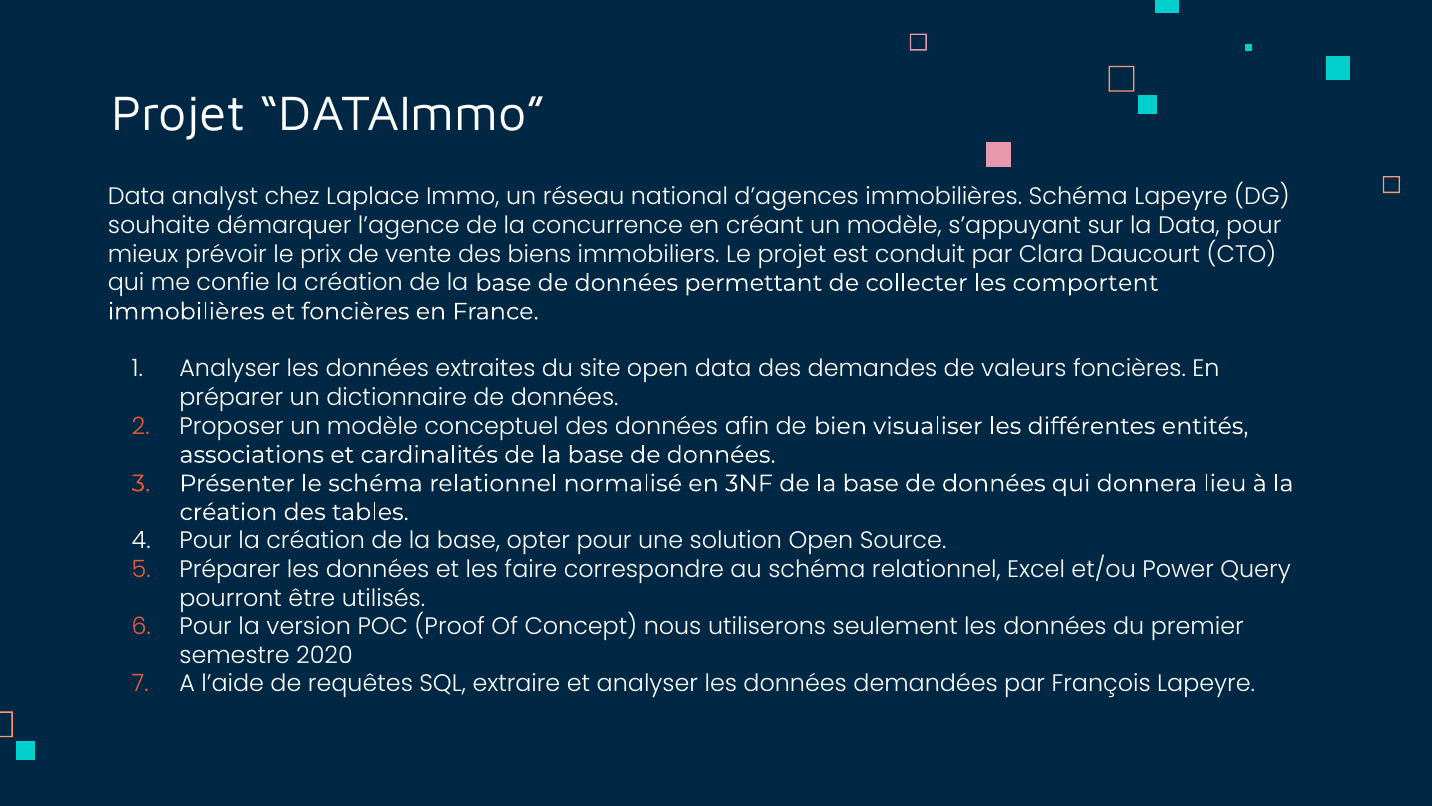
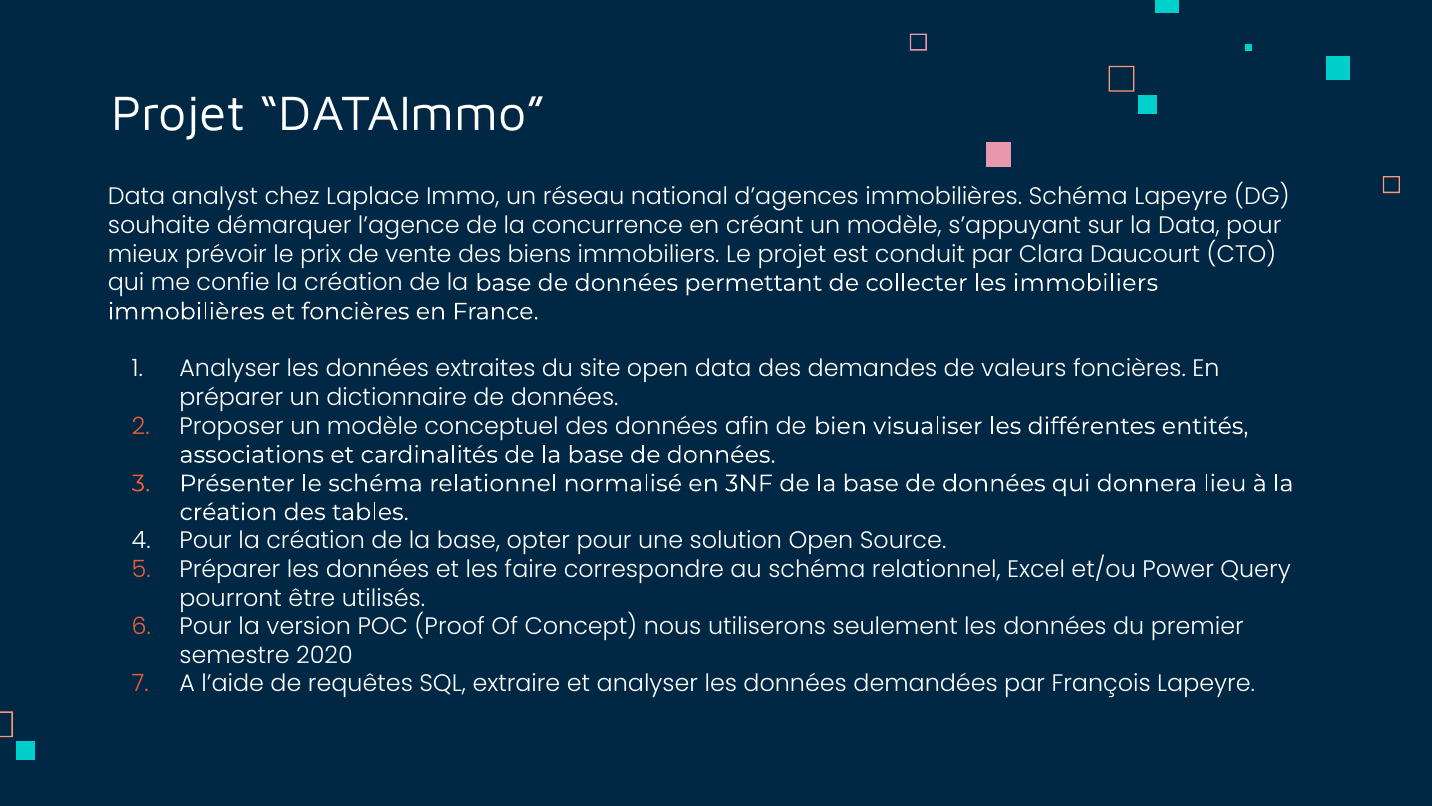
les comportent: comportent -> immobiliers
